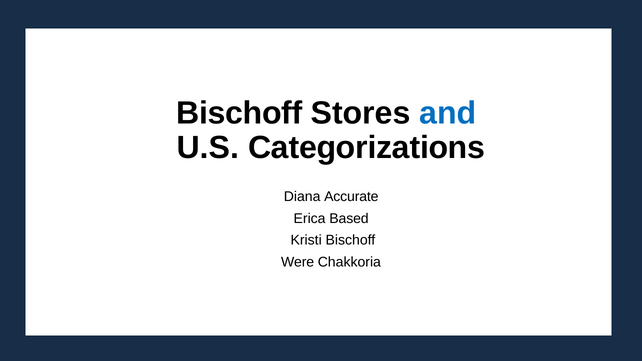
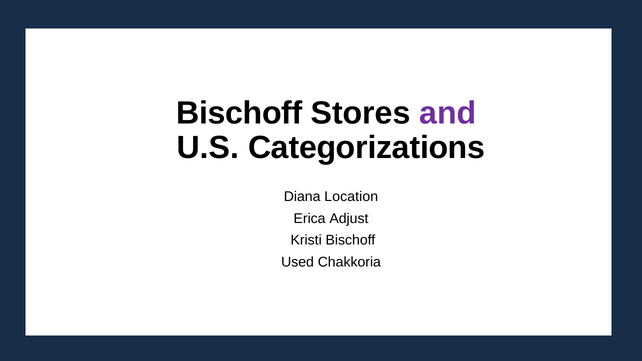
and colour: blue -> purple
Accurate: Accurate -> Location
Based: Based -> Adjust
Were: Were -> Used
